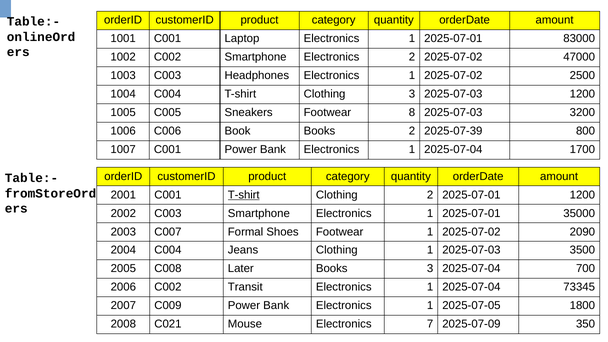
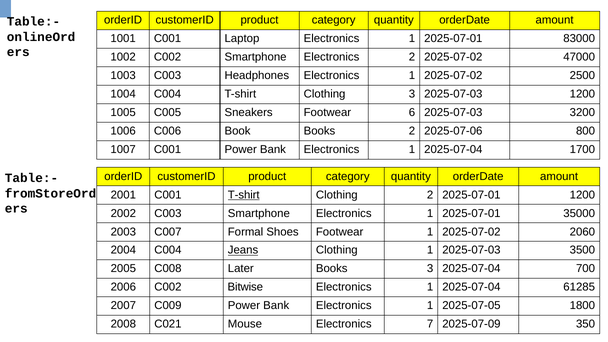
8: 8 -> 6
2025-07-39: 2025-07-39 -> 2025-07-06
2090: 2090 -> 2060
Jeans underline: none -> present
Transit: Transit -> Bitwise
73345: 73345 -> 61285
